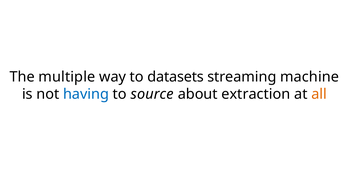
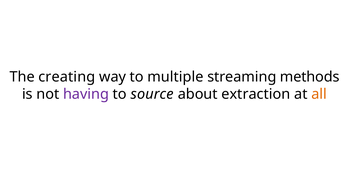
multiple: multiple -> creating
datasets: datasets -> multiple
machine: machine -> methods
having colour: blue -> purple
